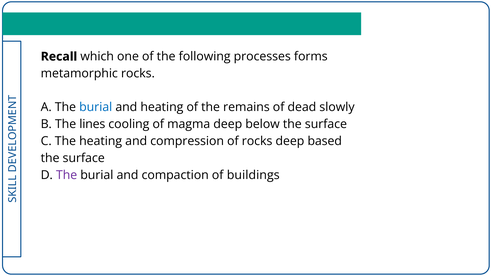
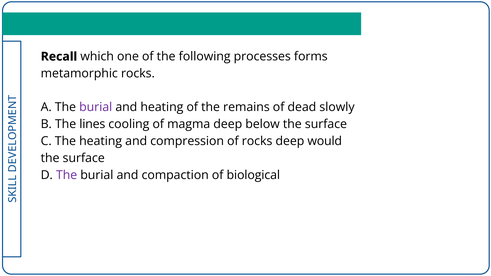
burial at (96, 107) colour: blue -> purple
based: based -> would
buildings: buildings -> biological
